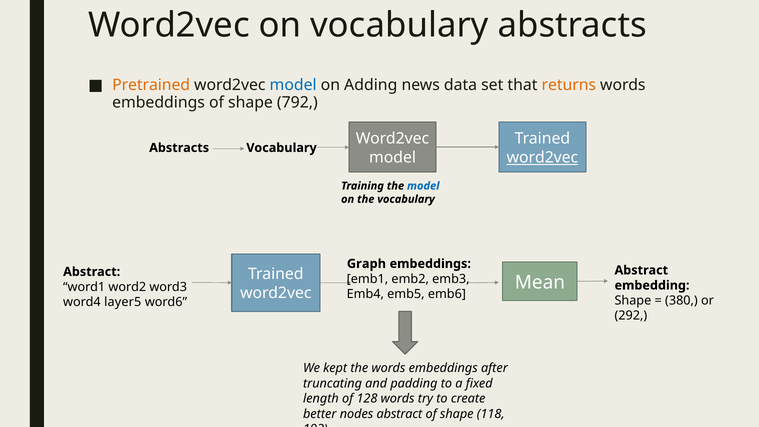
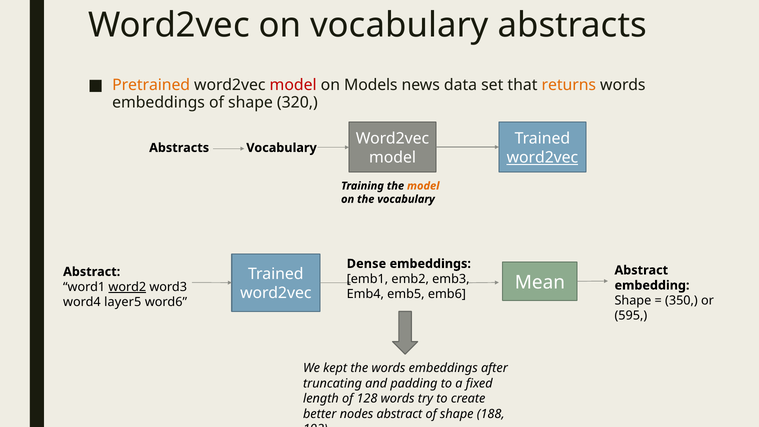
model at (293, 85) colour: blue -> red
Adding: Adding -> Models
792: 792 -> 320
model at (423, 186) colour: blue -> orange
Graph: Graph -> Dense
word2 underline: none -> present
380: 380 -> 350
292: 292 -> 595
118: 118 -> 188
